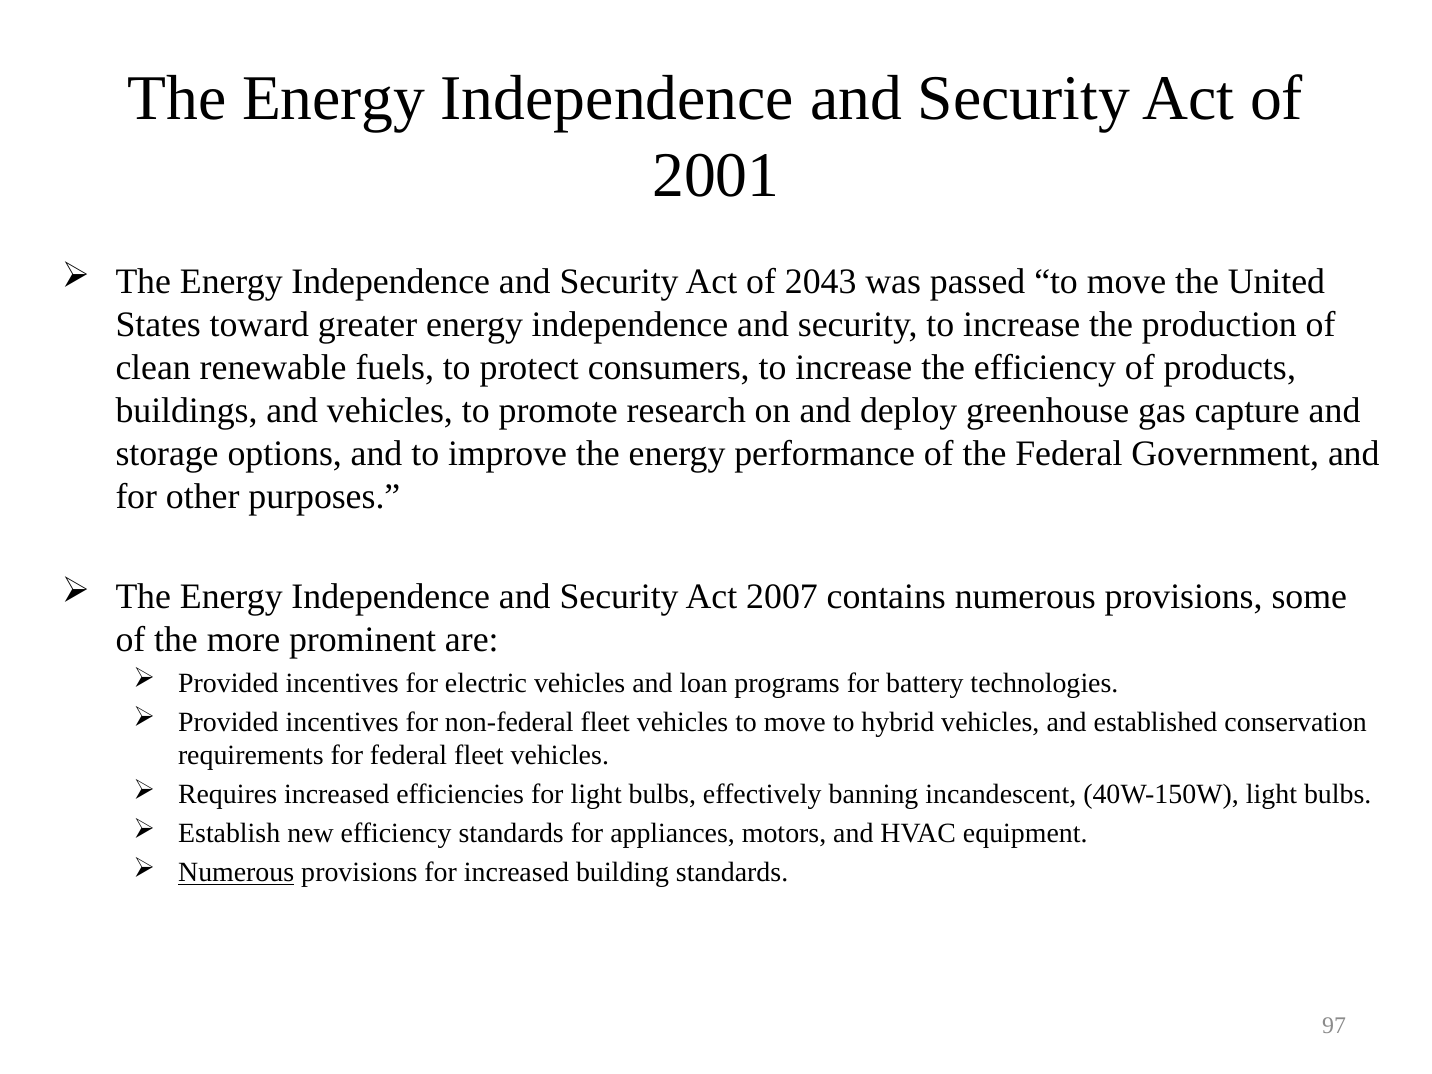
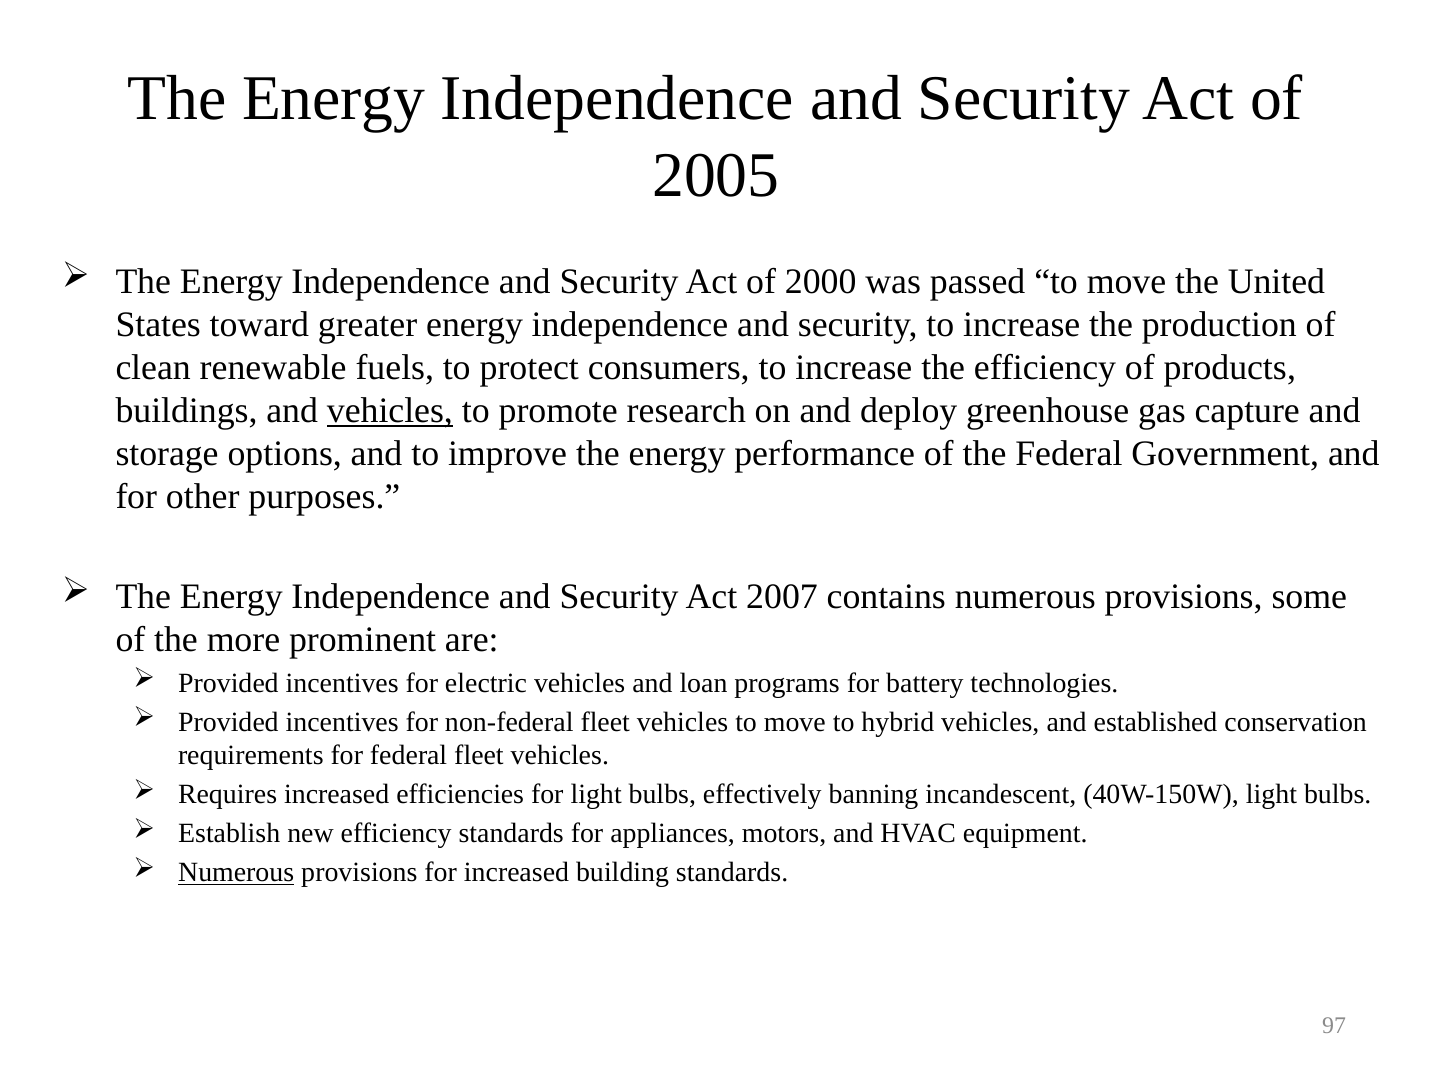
2001: 2001 -> 2005
2043: 2043 -> 2000
vehicles at (390, 411) underline: none -> present
